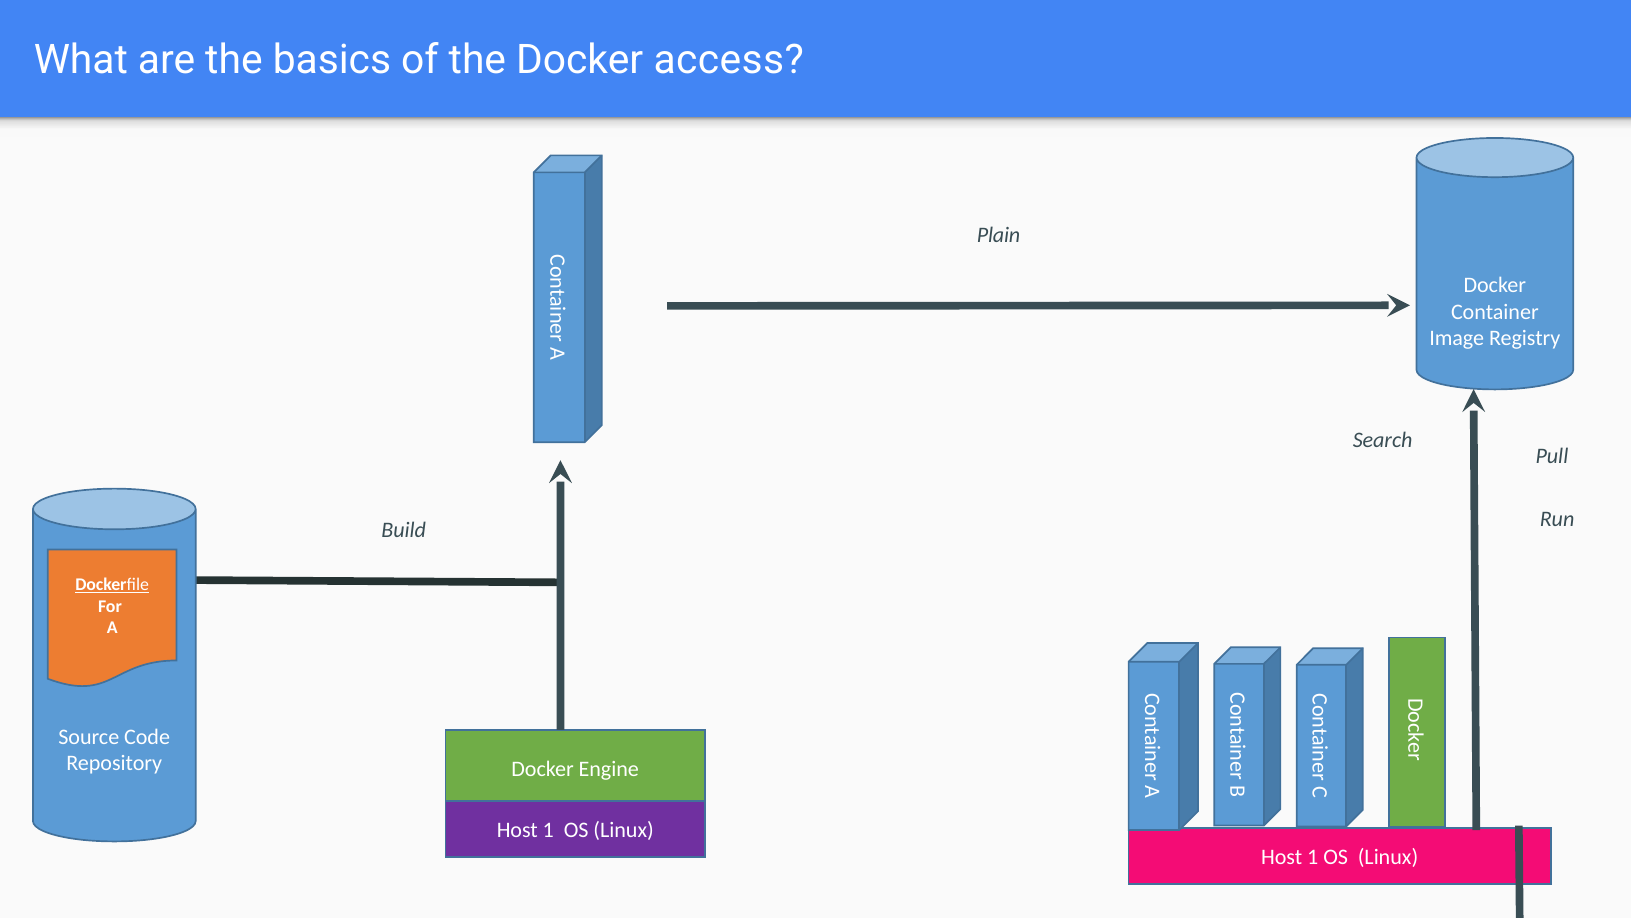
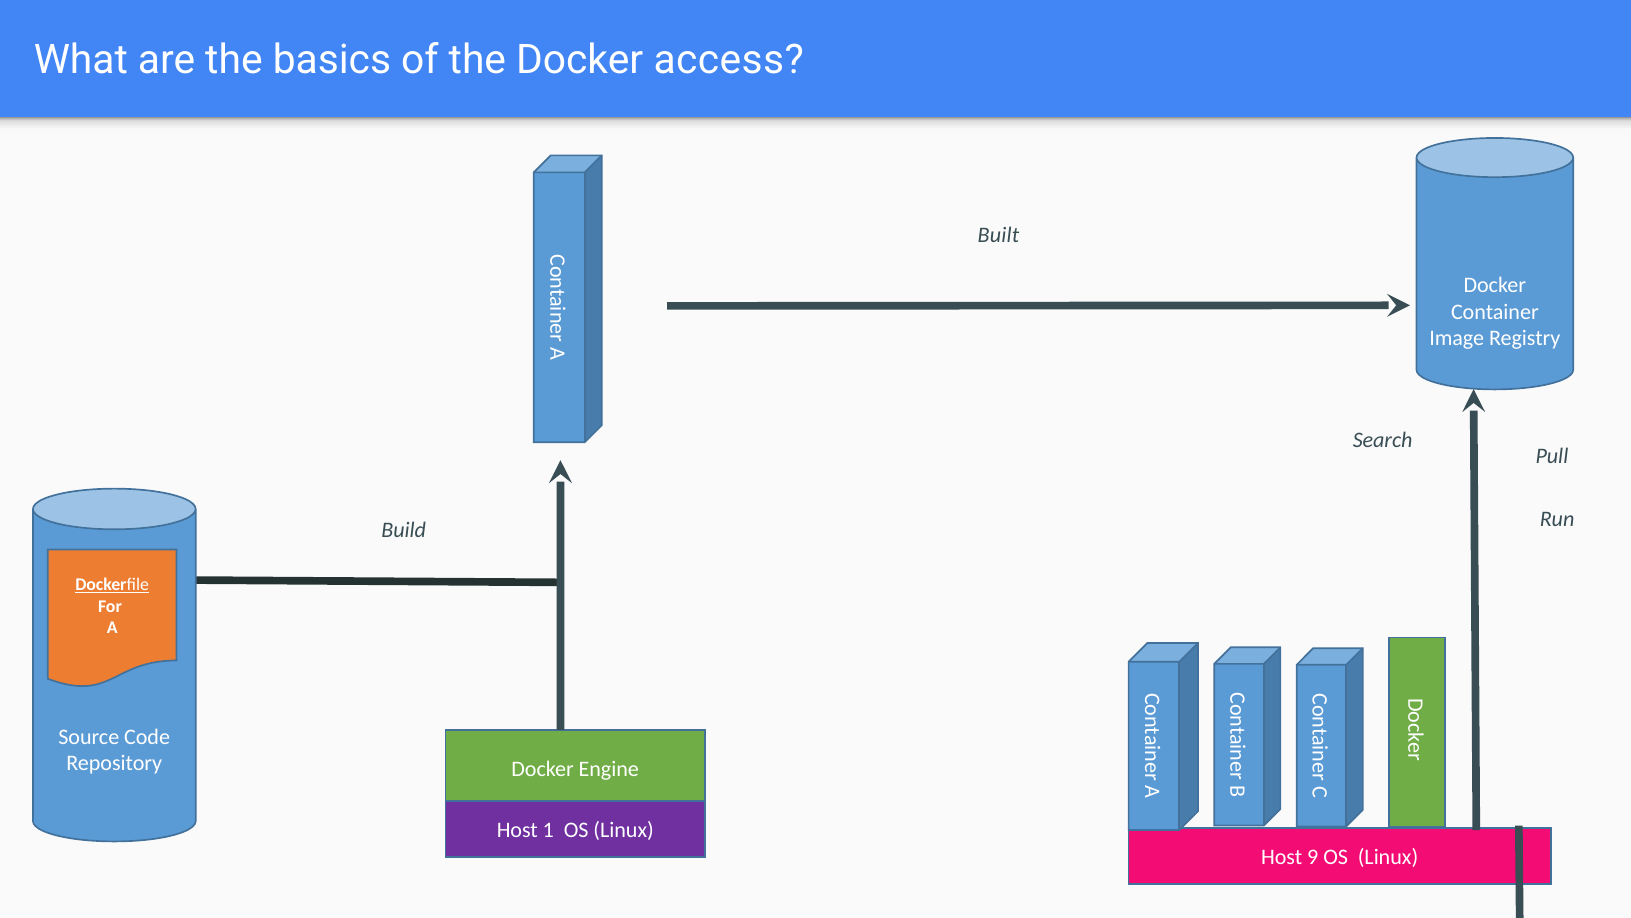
Plain: Plain -> Built
1 at (1313, 857): 1 -> 9
